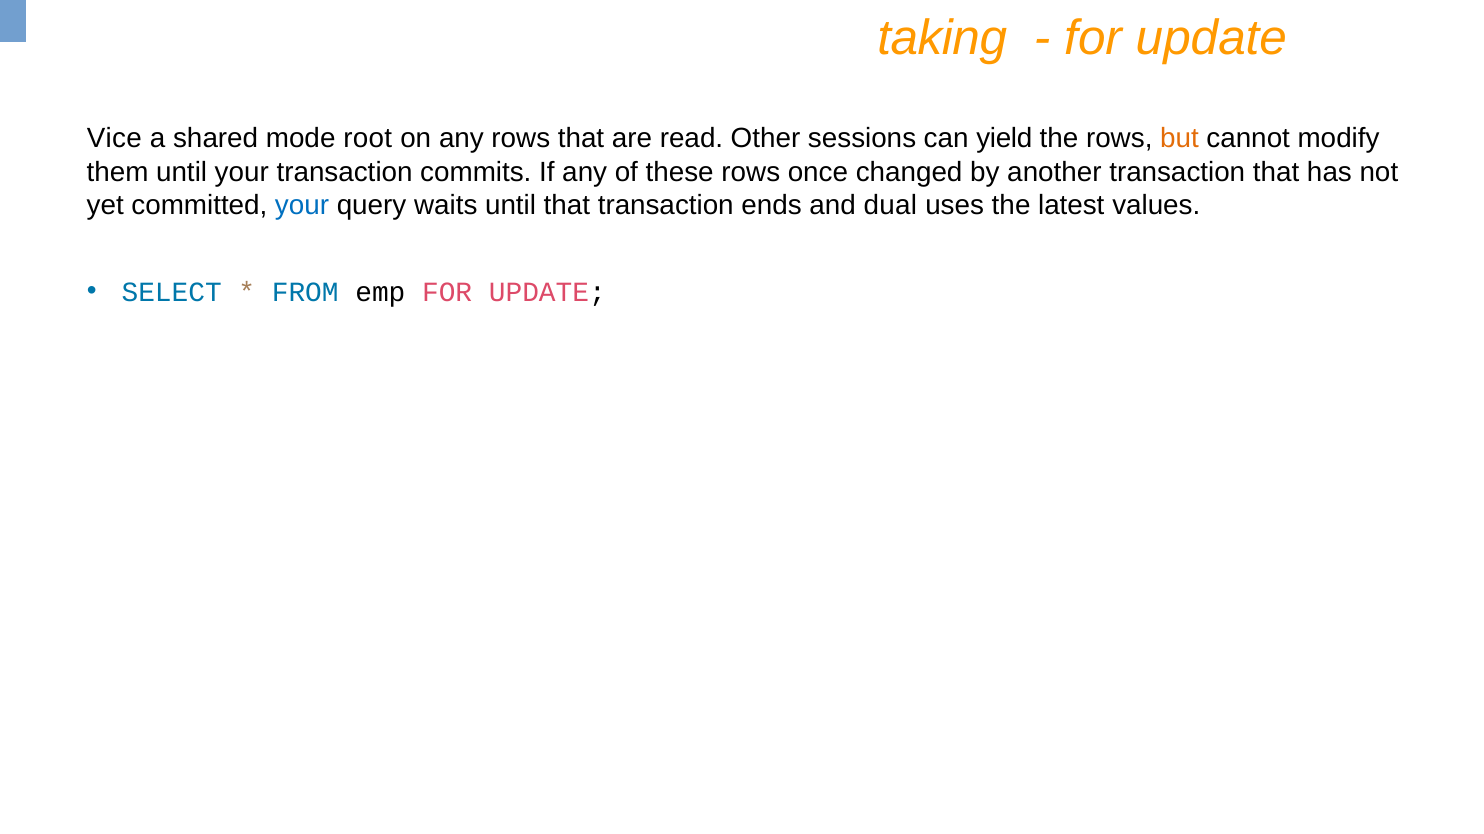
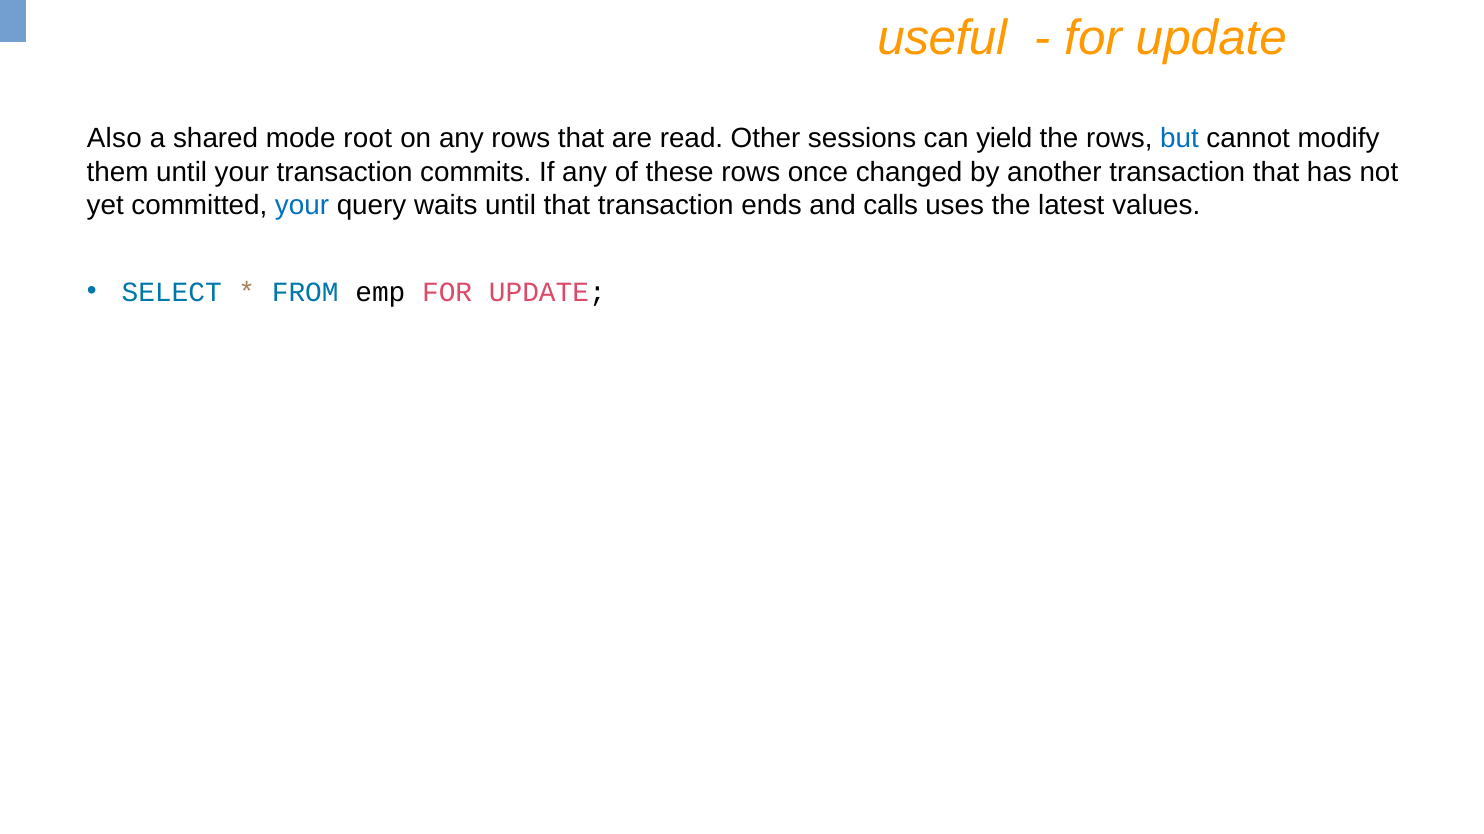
taking: taking -> useful
Vice: Vice -> Also
but colour: orange -> blue
dual: dual -> calls
